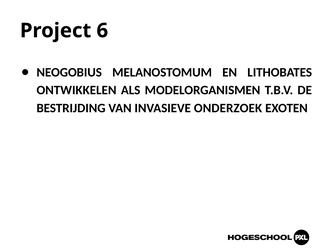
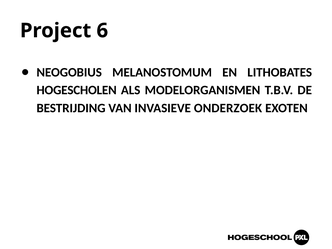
ONTWIKKELEN: ONTWIKKELEN -> HOGESCHOLEN
